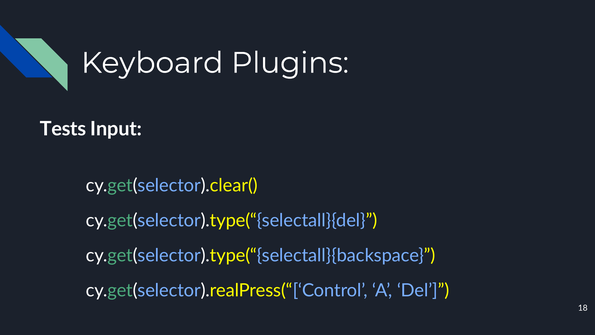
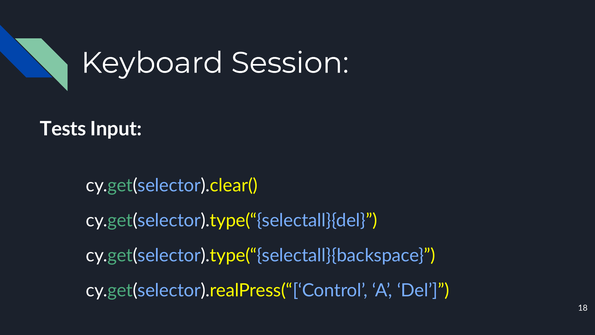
Plugins: Plugins -> Session
